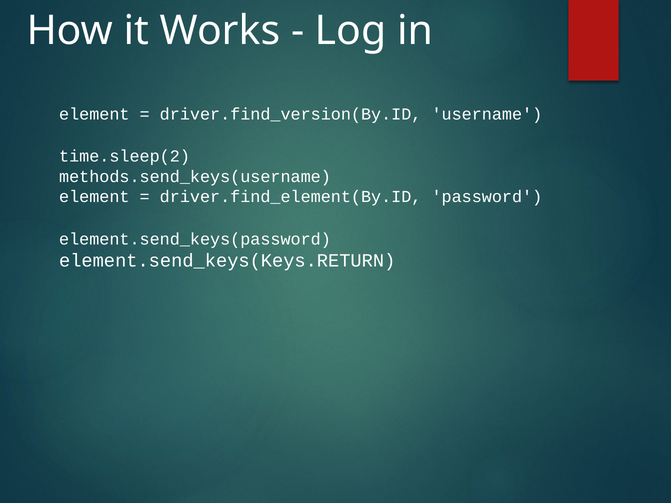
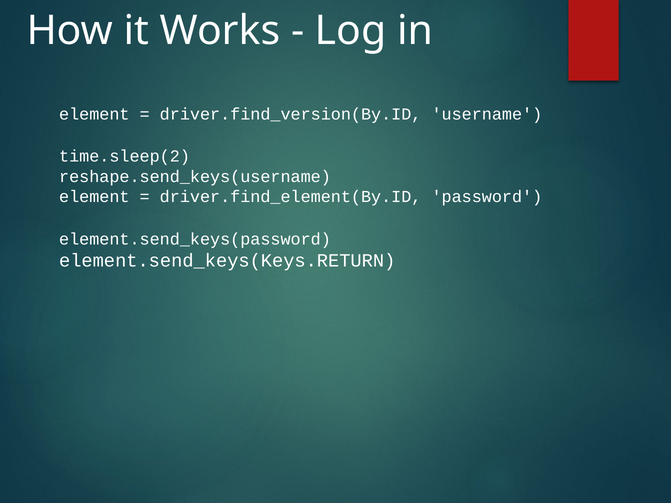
methods.send_keys(username: methods.send_keys(username -> reshape.send_keys(username
